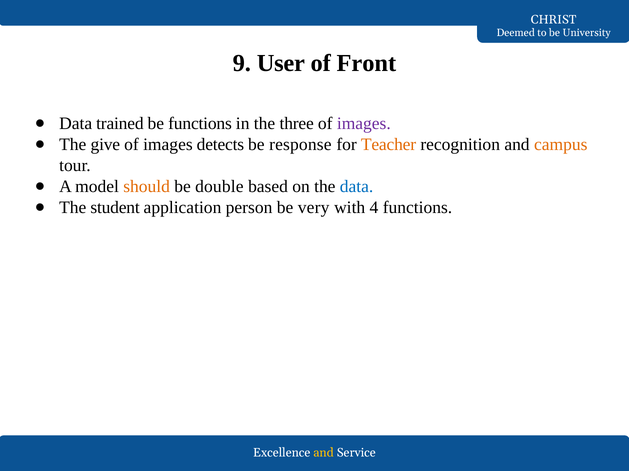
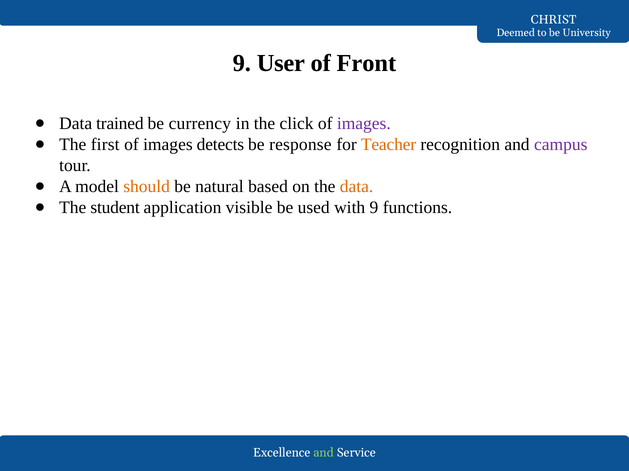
be functions: functions -> currency
three: three -> click
give: give -> first
campus colour: orange -> purple
double: double -> natural
data at (357, 187) colour: blue -> orange
person: person -> visible
very: very -> used
with 4: 4 -> 9
and at (324, 453) colour: yellow -> light green
